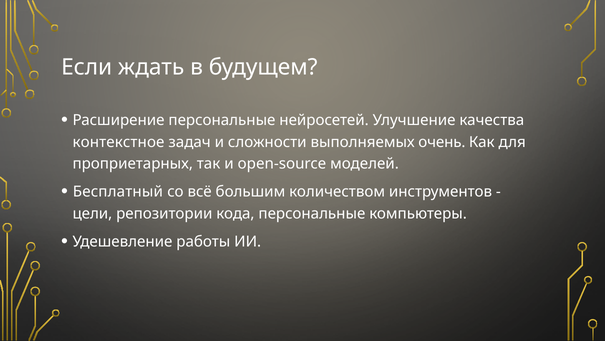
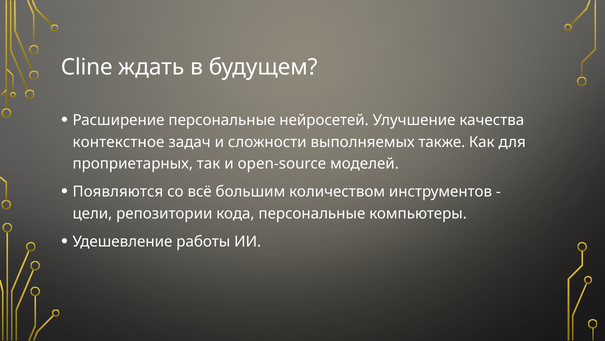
Если: Если -> Cline
очень: очень -> также
Бесплатный: Бесплатный -> Появляются
